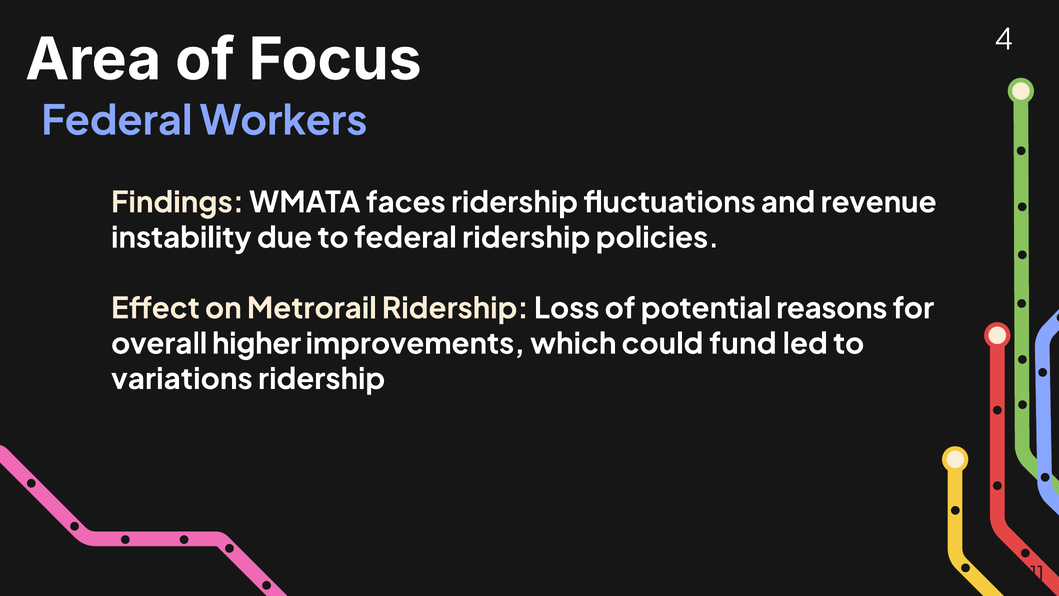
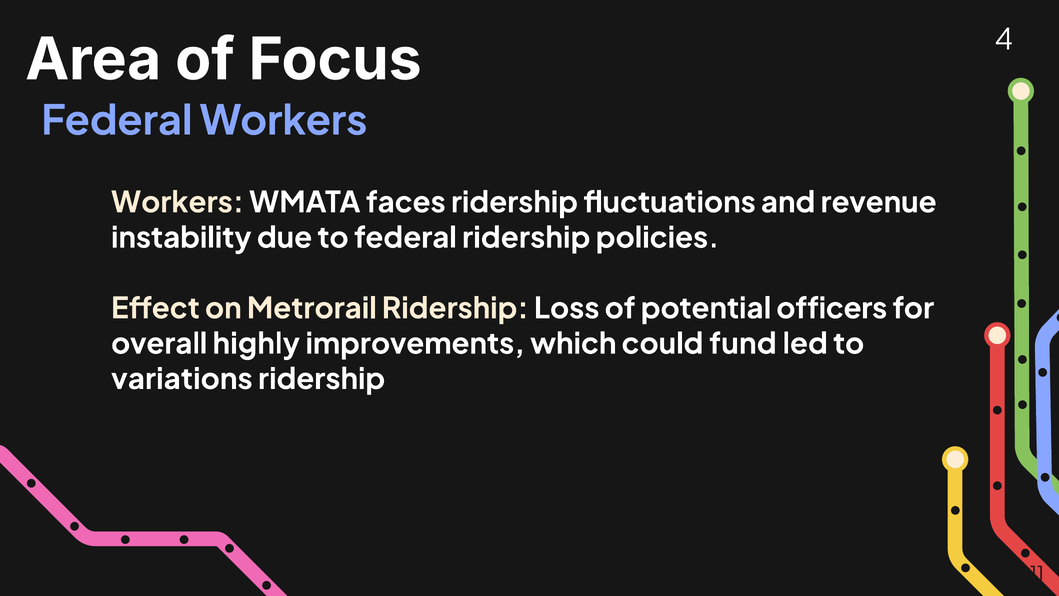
Findings at (177, 203): Findings -> Workers
reasons: reasons -> officers
higher: higher -> highly
